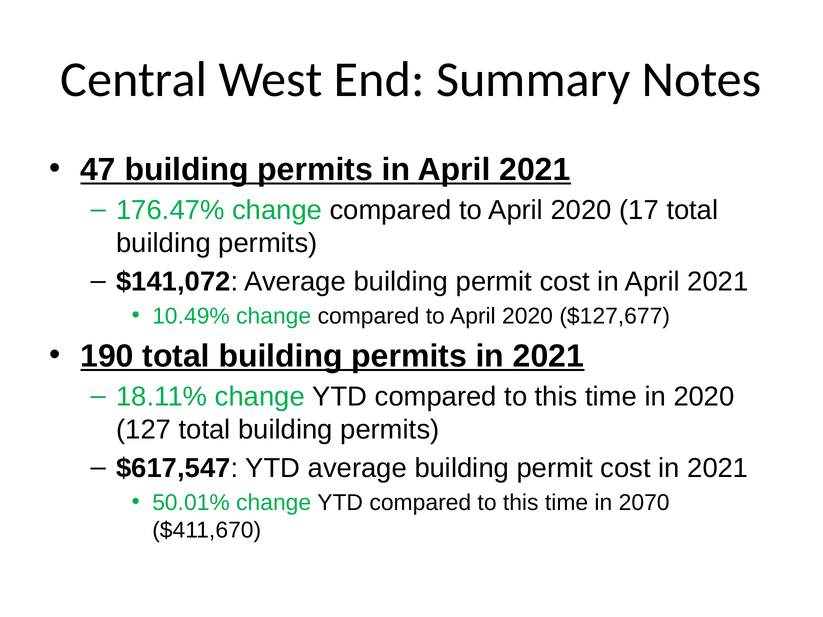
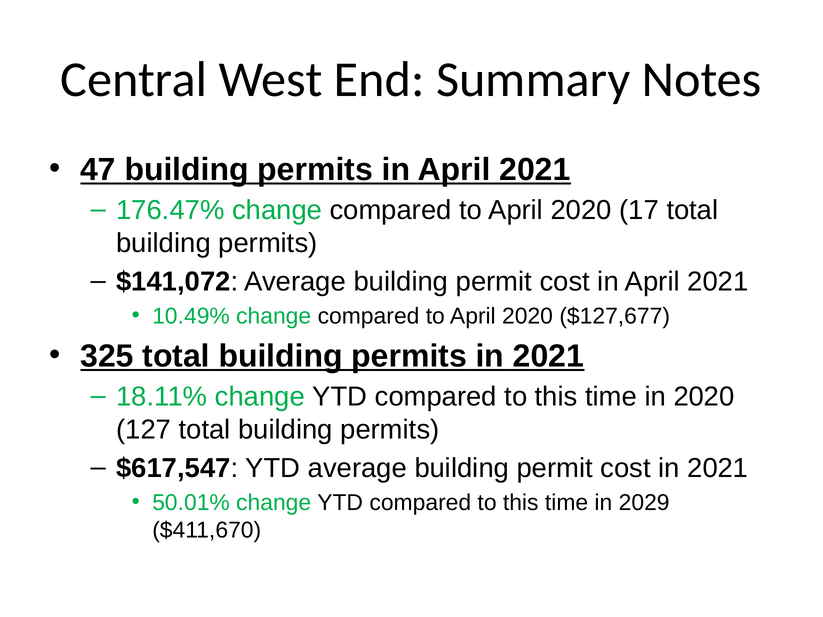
190: 190 -> 325
2070: 2070 -> 2029
